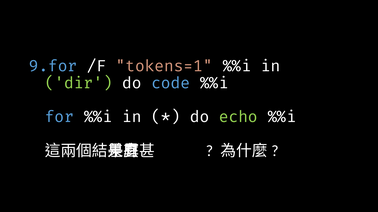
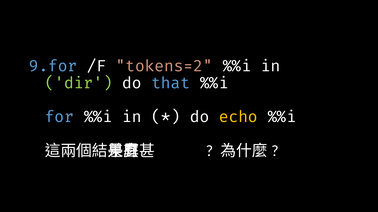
tokens=1: tokens=1 -> tokens=2
code: code -> that
echo colour: light green -> yellow
